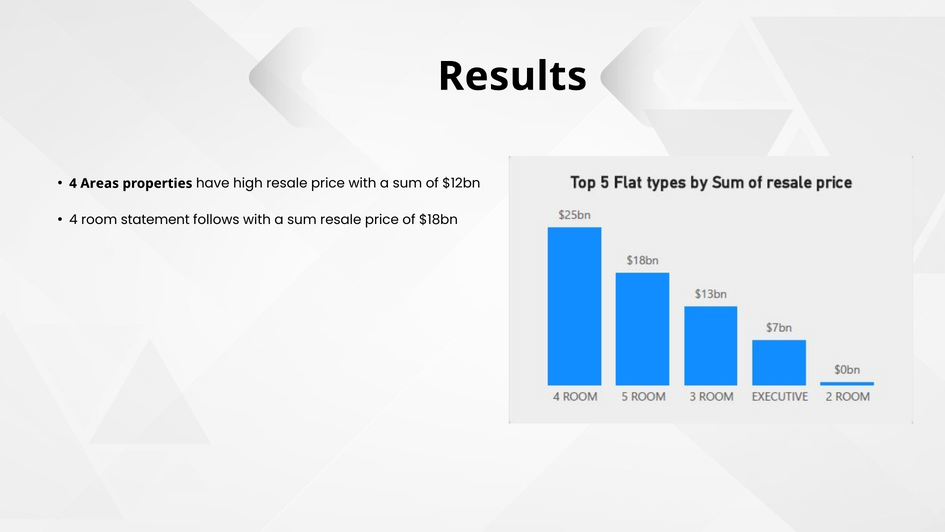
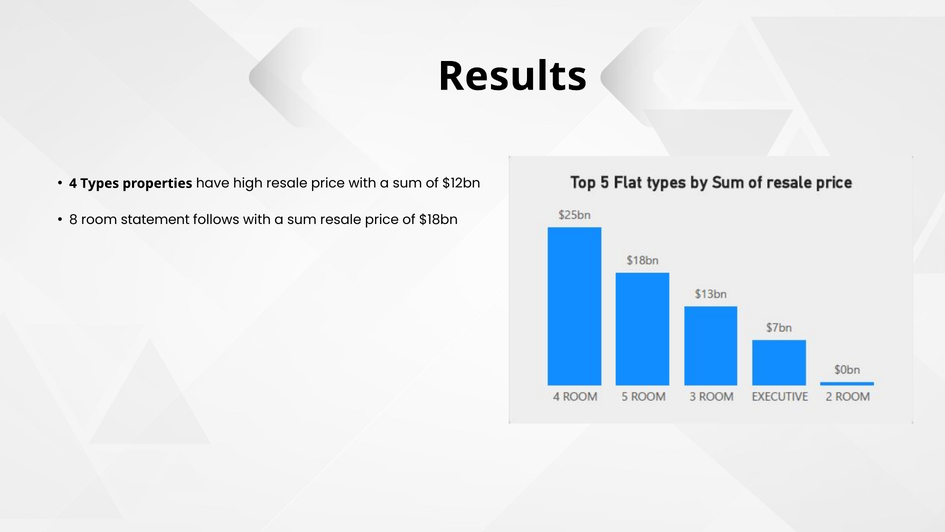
Areas: Areas -> Types
4 at (73, 220): 4 -> 8
